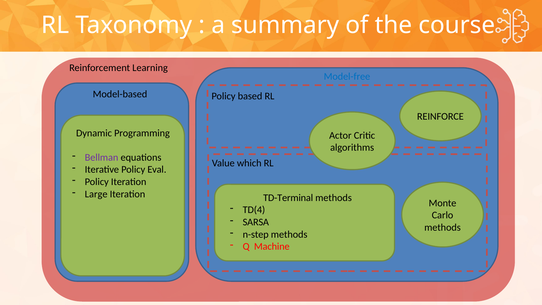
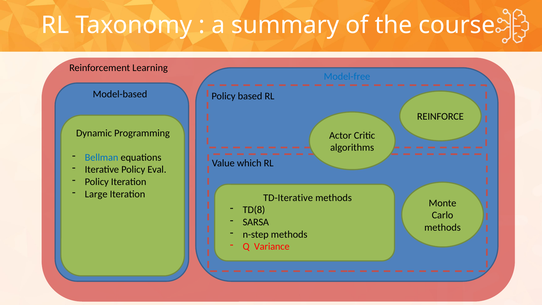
Bellman colour: purple -> blue
TD-Terminal: TD-Terminal -> TD-Iterative
TD(4: TD(4 -> TD(8
Machine: Machine -> Variance
